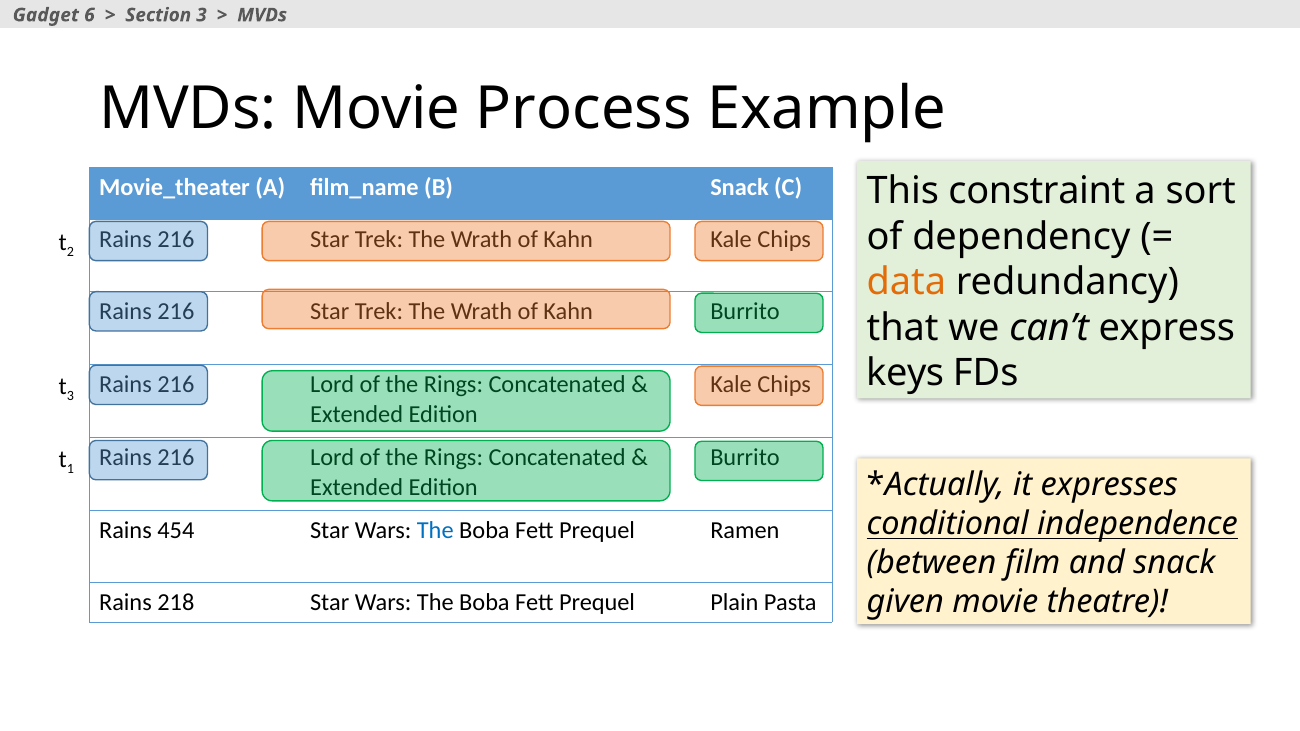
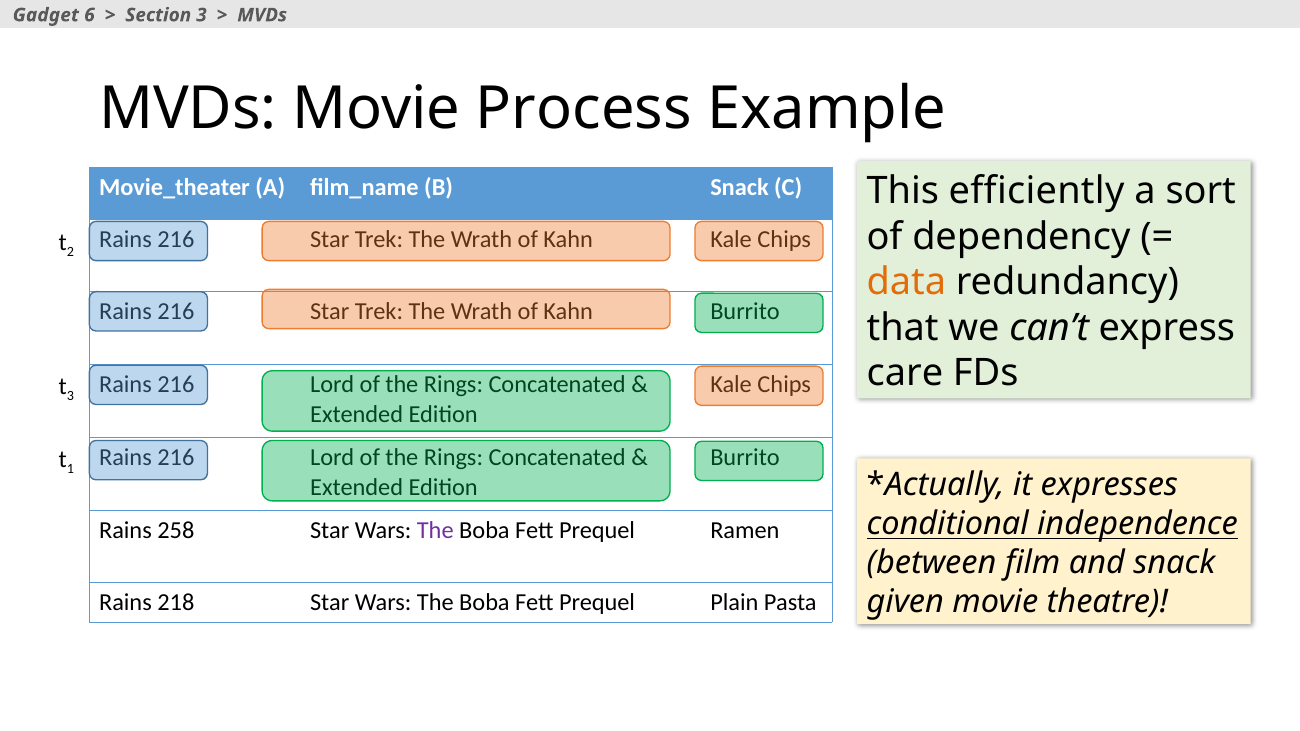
constraint: constraint -> efficiently
keys: keys -> care
454: 454 -> 258
The at (435, 530) colour: blue -> purple
